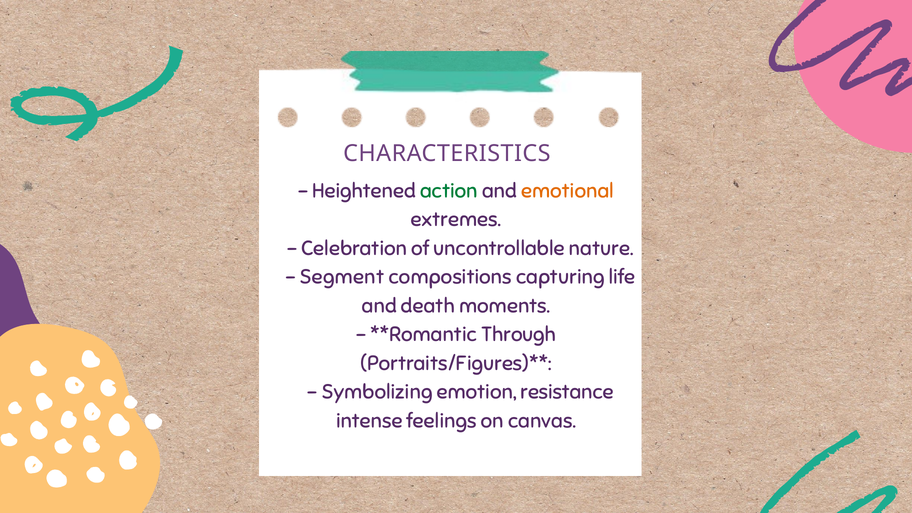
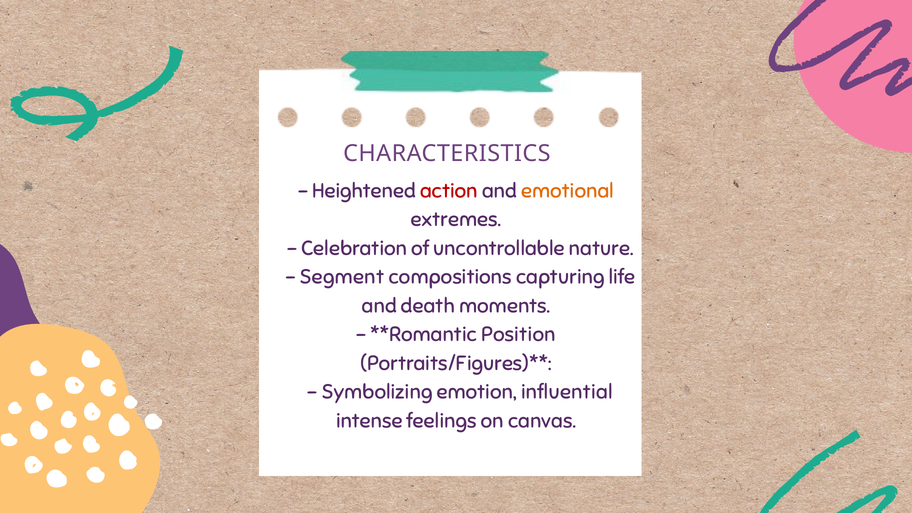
action colour: green -> red
Through: Through -> Position
resistance: resistance -> influential
